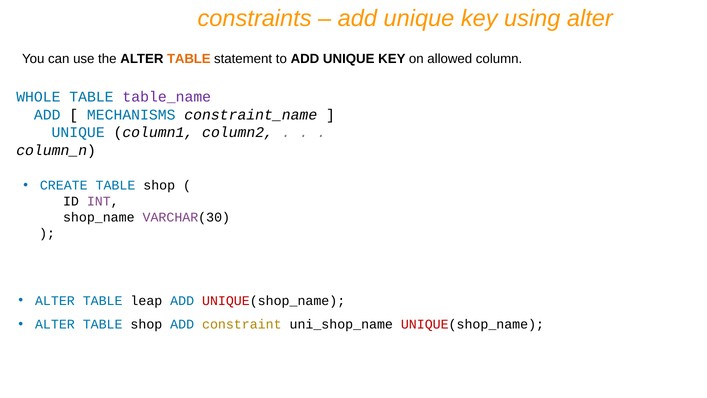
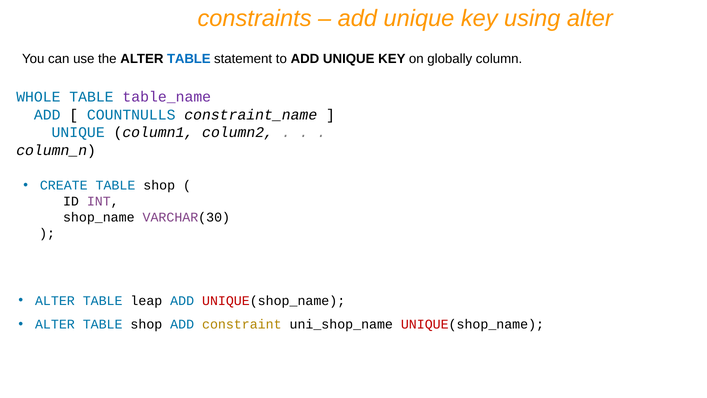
TABLE at (189, 59) colour: orange -> blue
allowed: allowed -> globally
MECHANISMS: MECHANISMS -> COUNTNULLS
